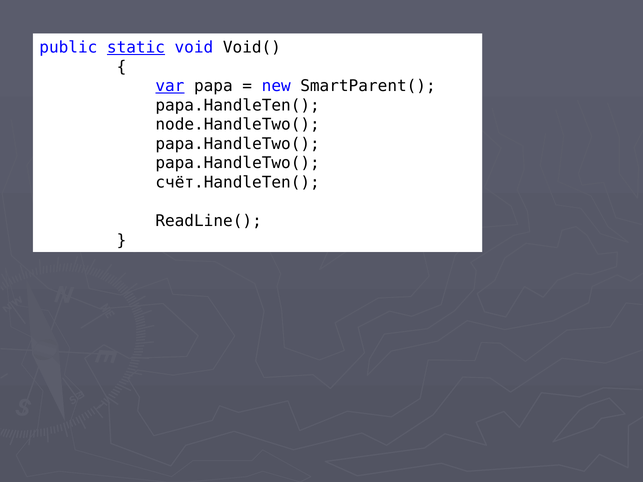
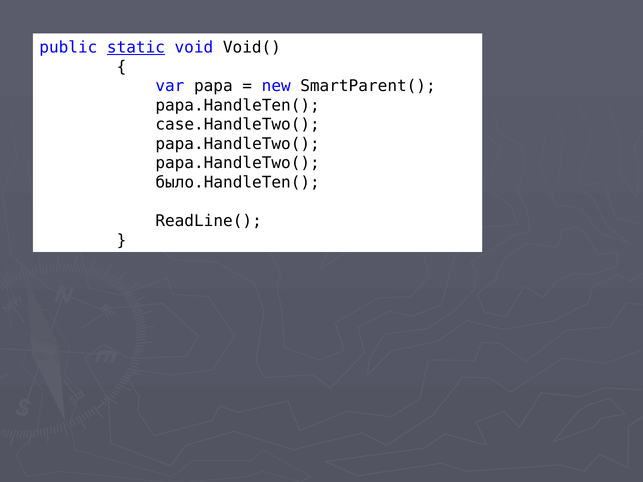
var underline: present -> none
node.HandleTwo(: node.HandleTwo( -> case.HandleTwo(
счёт.HandleTen(: счёт.HandleTen( -> было.HandleTen(
